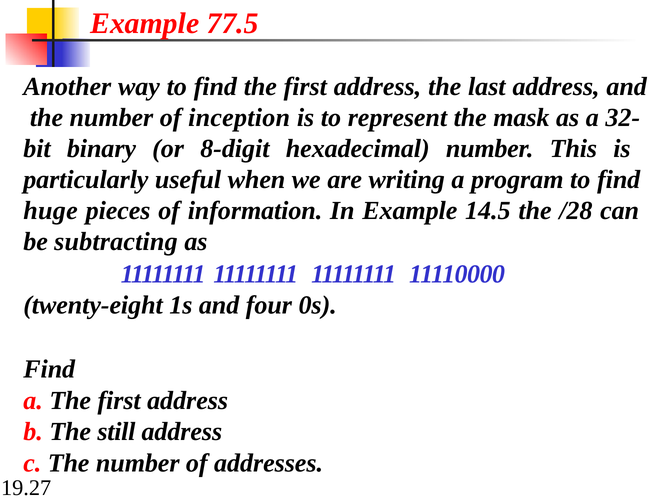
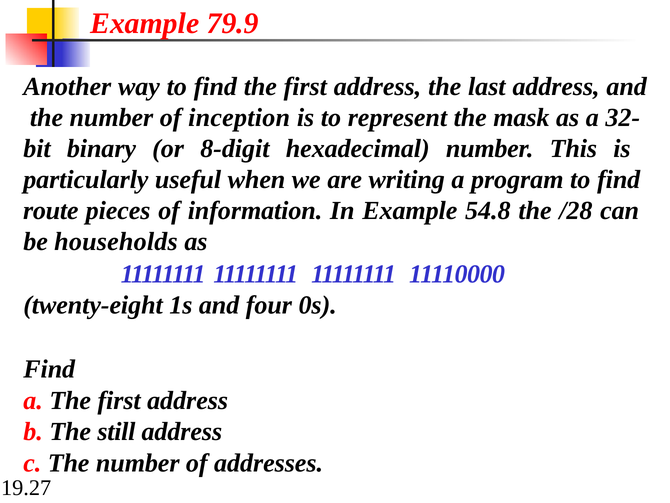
77.5: 77.5 -> 79.9
huge: huge -> route
14.5: 14.5 -> 54.8
subtracting: subtracting -> households
